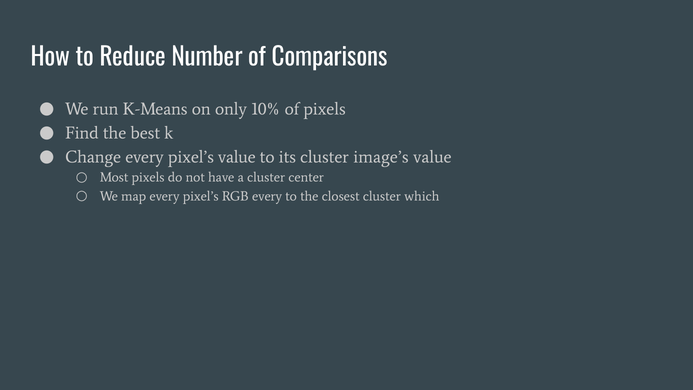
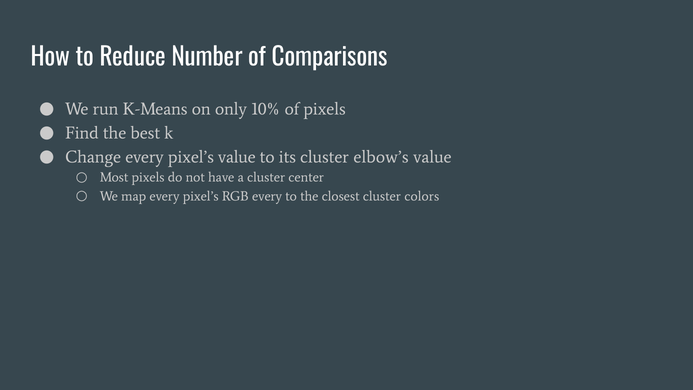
image’s: image’s -> elbow’s
which: which -> colors
